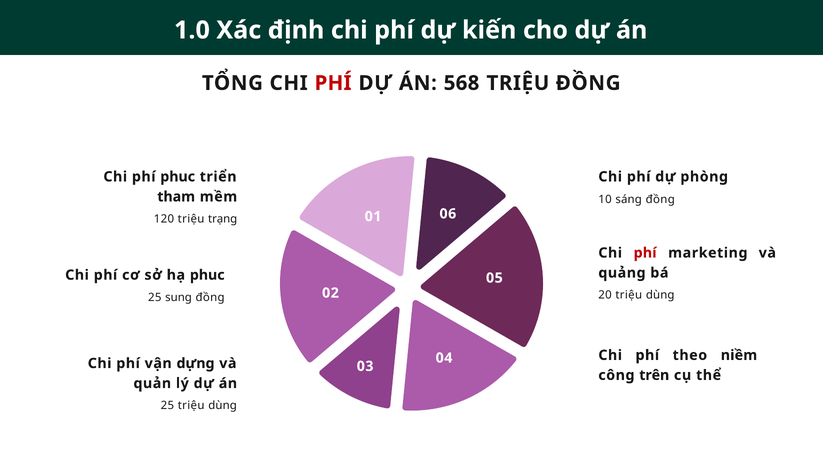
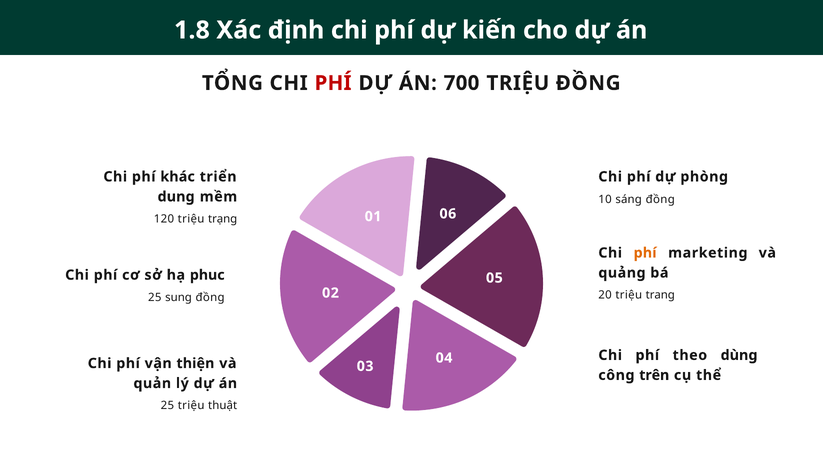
1.0: 1.0 -> 1.8
568: 568 -> 700
phí phục: phục -> khác
tham: tham -> dụng
phí at (645, 253) colour: red -> orange
20 triệu dùng: dùng -> trang
niềm: niềm -> dùng
dựng: dựng -> thiện
25 triệu dùng: dùng -> thuật
